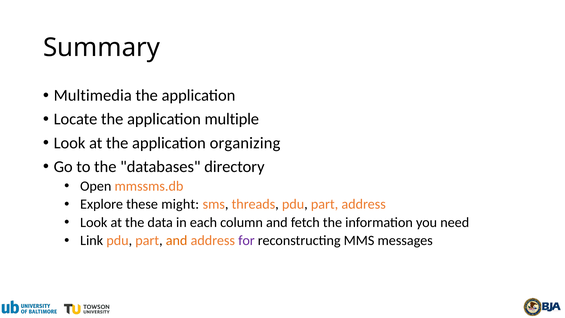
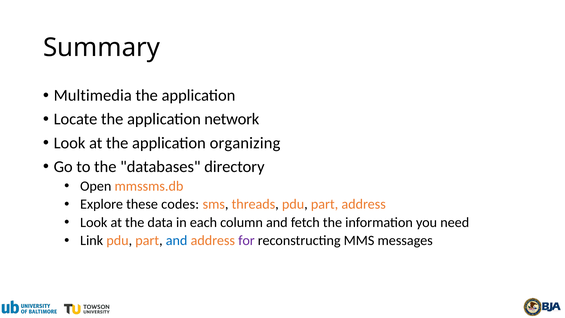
multiple: multiple -> network
might: might -> codes
and at (177, 240) colour: orange -> blue
